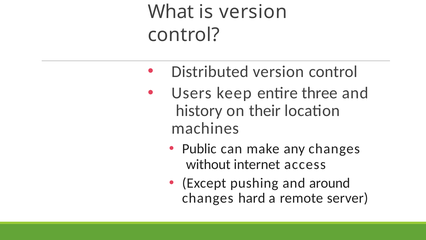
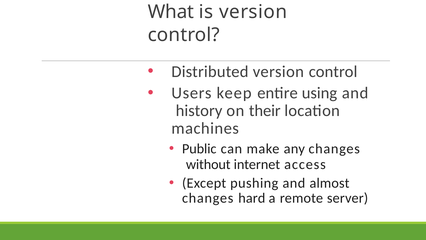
three: three -> using
around: around -> almost
